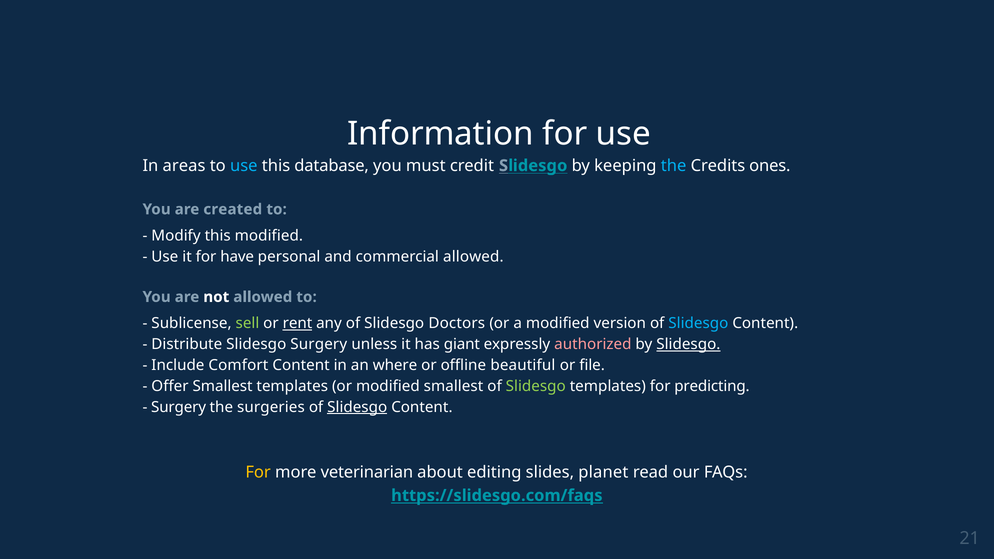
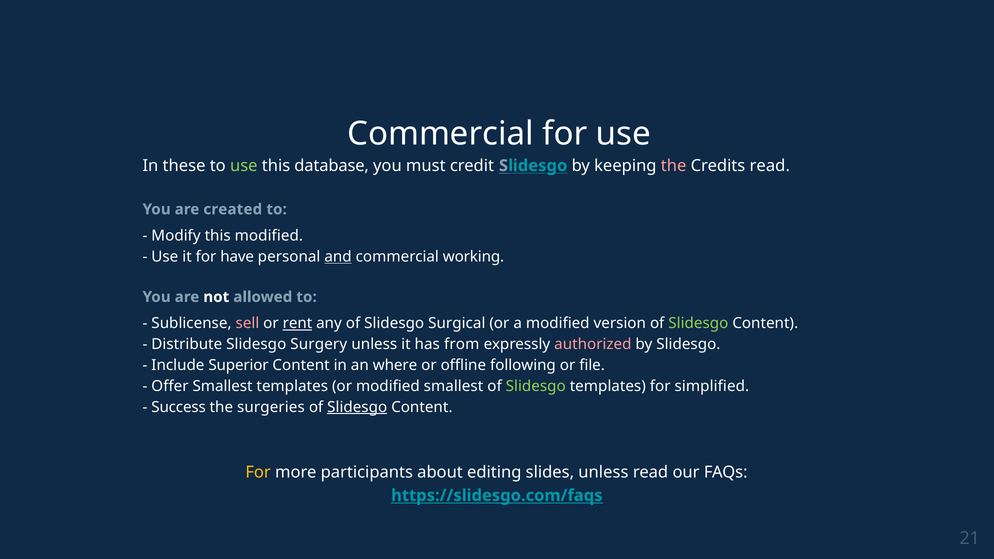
Information at (440, 134): Information -> Commercial
areas: areas -> these
use at (244, 166) colour: light blue -> light green
the at (674, 166) colour: light blue -> pink
Credits ones: ones -> read
and underline: none -> present
commercial allowed: allowed -> working
sell colour: light green -> pink
Doctors: Doctors -> Surgical
Slidesgo at (698, 323) colour: light blue -> light green
giant: giant -> from
Slidesgo at (688, 344) underline: present -> none
Comfort: Comfort -> Superior
beautiful: beautiful -> following
predicting: predicting -> simplified
Surgery at (179, 407): Surgery -> Success
veterinarian: veterinarian -> participants
slides planet: planet -> unless
